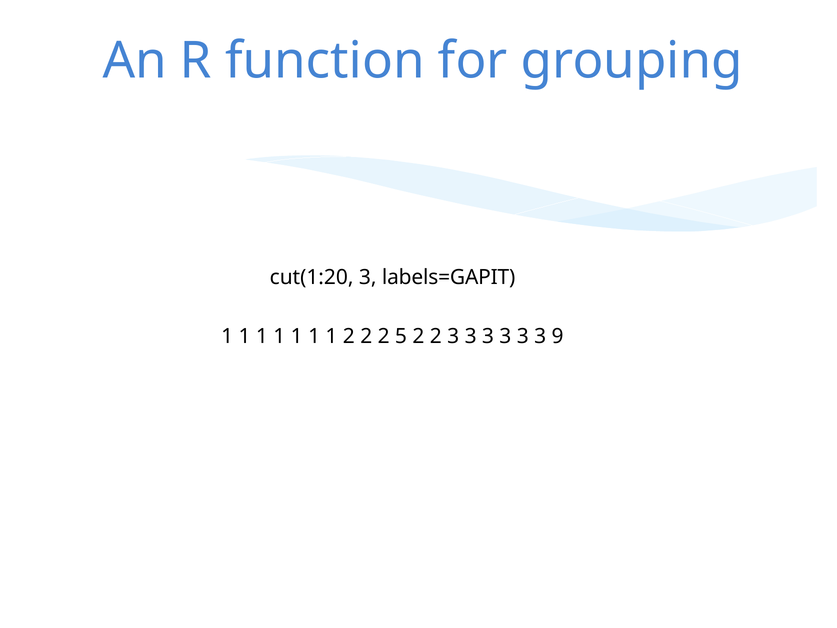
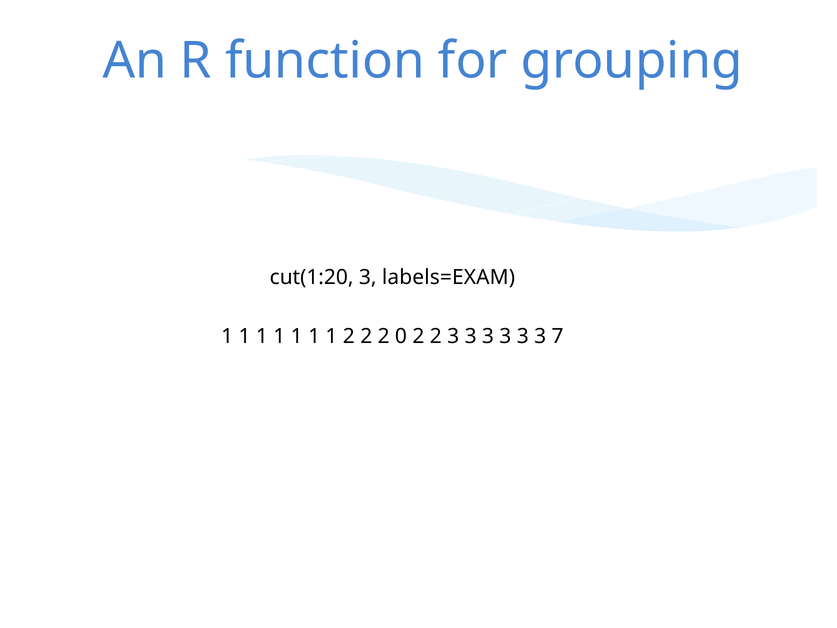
labels=GAPIT: labels=GAPIT -> labels=EXAM
5: 5 -> 0
9: 9 -> 7
